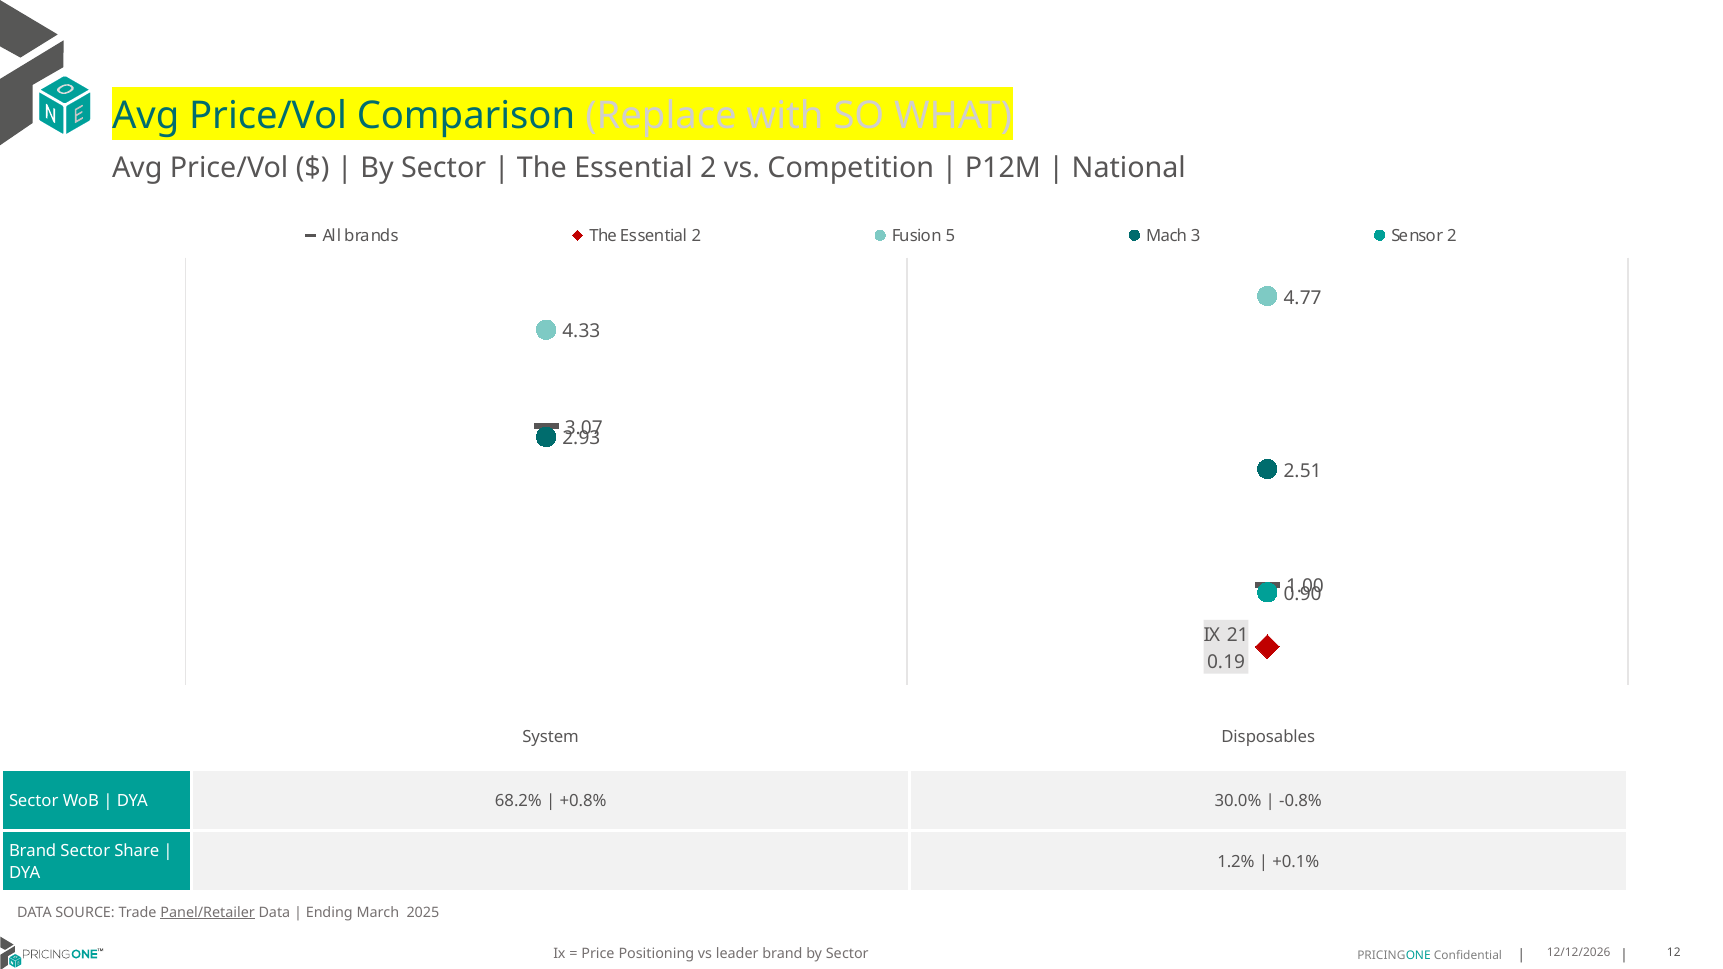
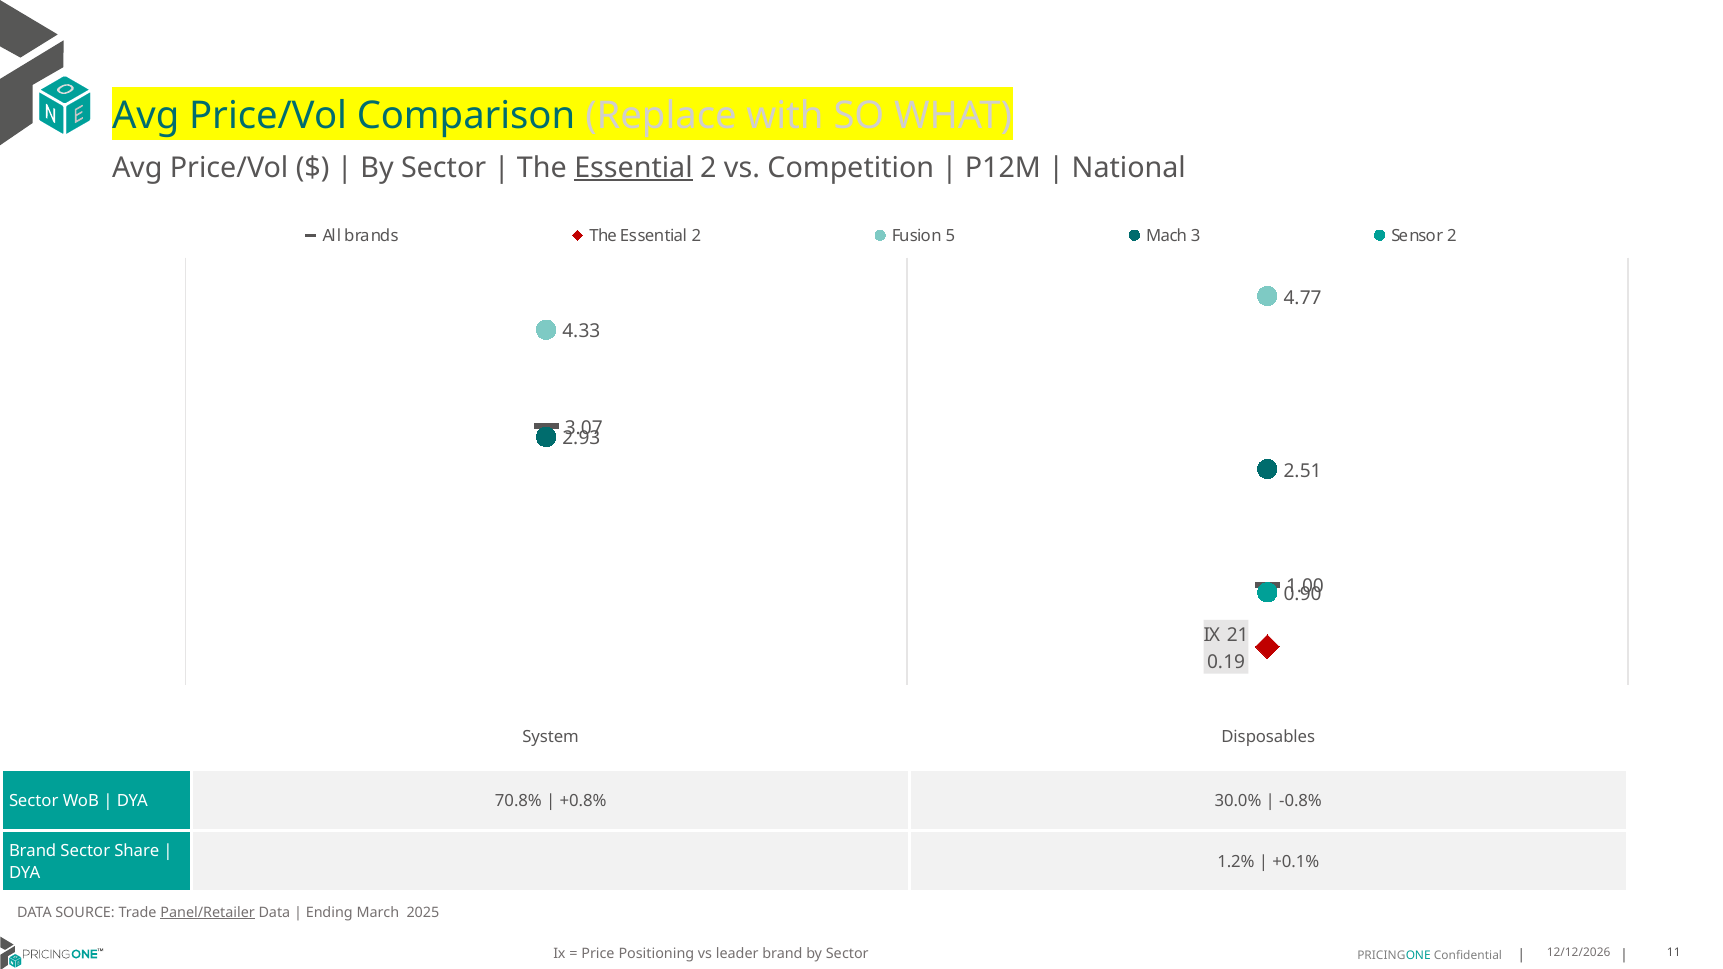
Essential at (633, 168) underline: none -> present
68.2%: 68.2% -> 70.8%
12: 12 -> 11
